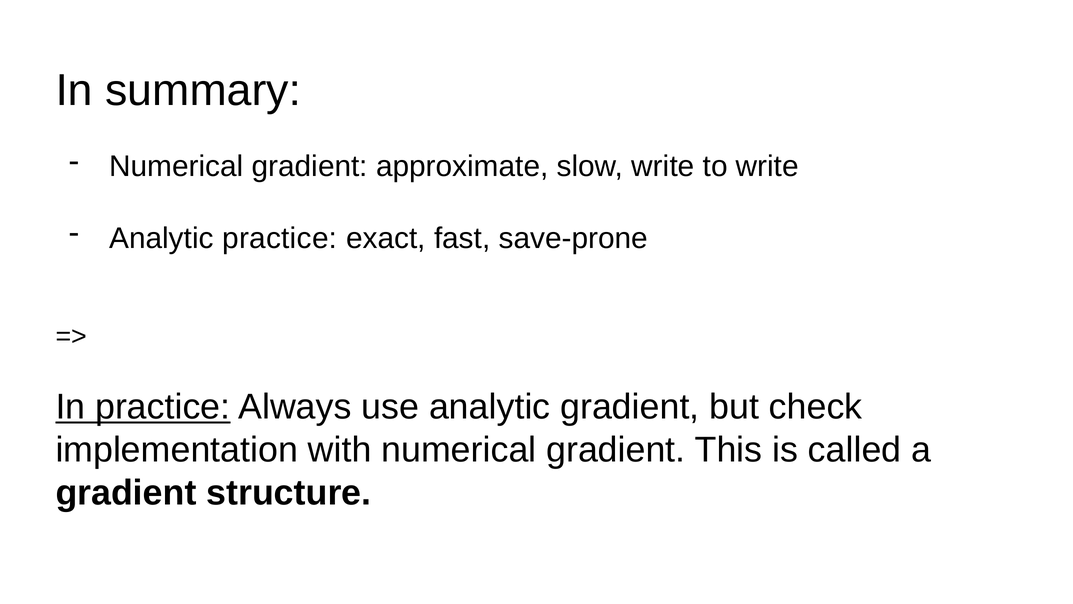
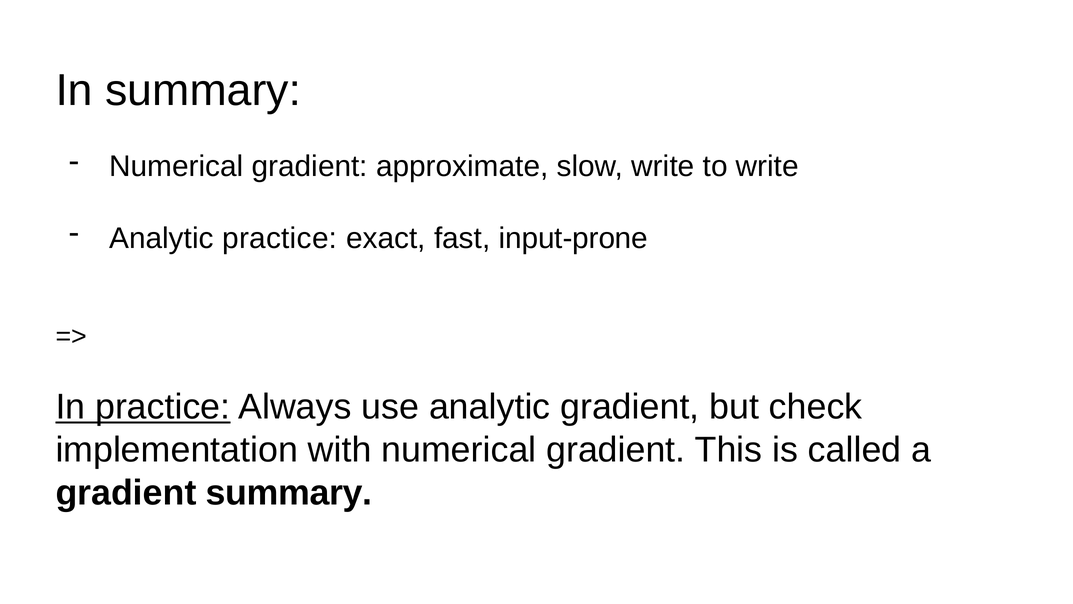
save-prone: save-prone -> input-prone
gradient structure: structure -> summary
